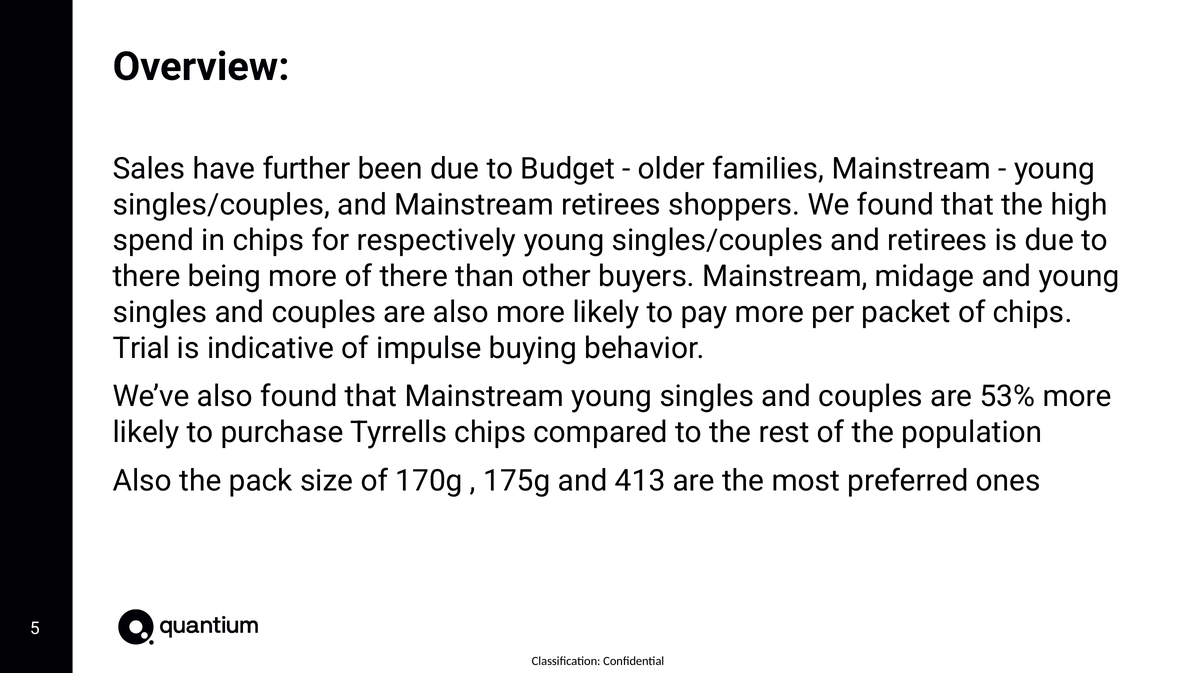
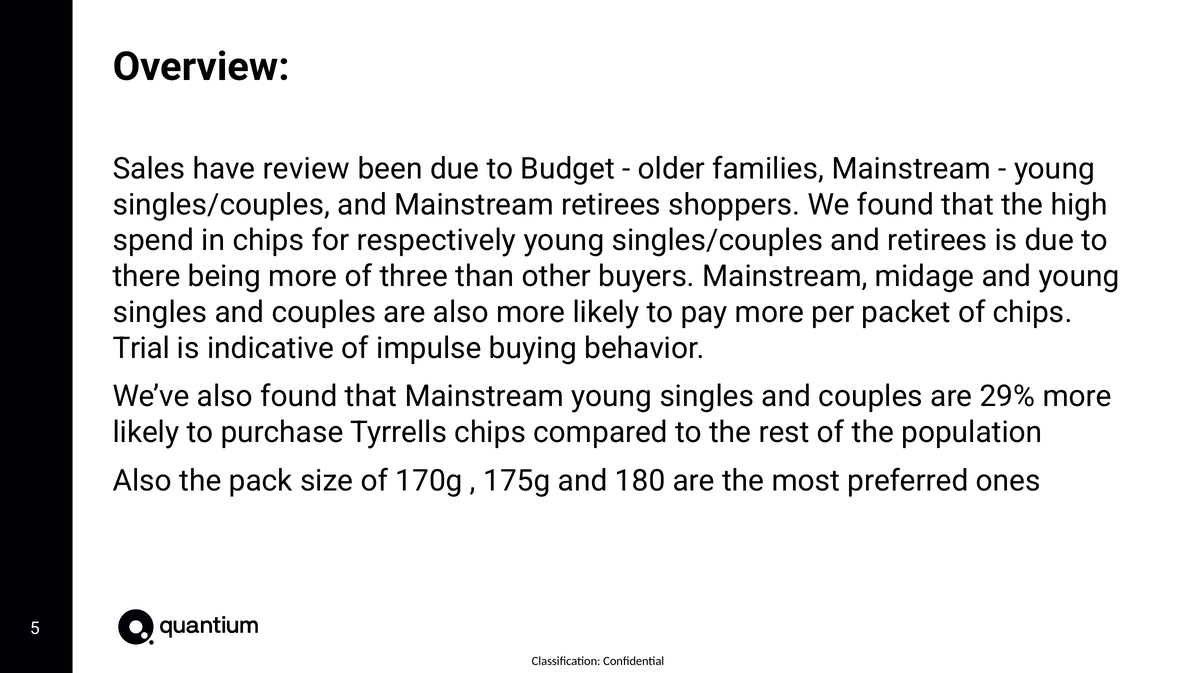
further: further -> review
of there: there -> three
53%: 53% -> 29%
413: 413 -> 180
